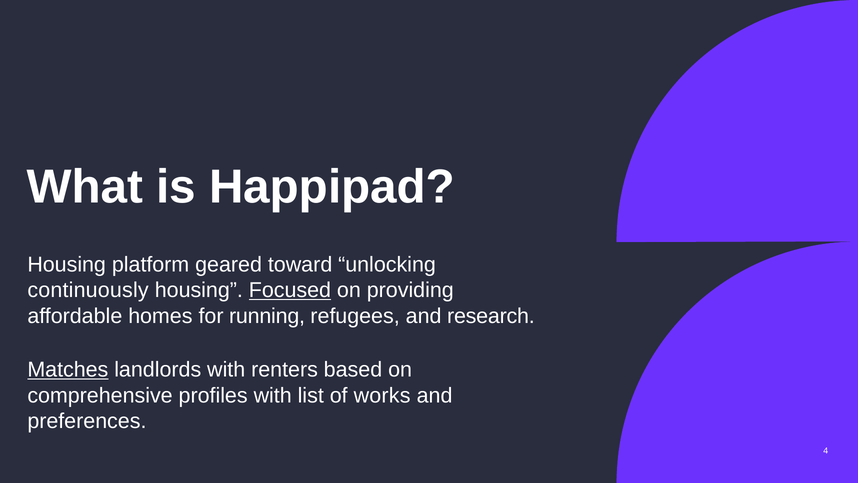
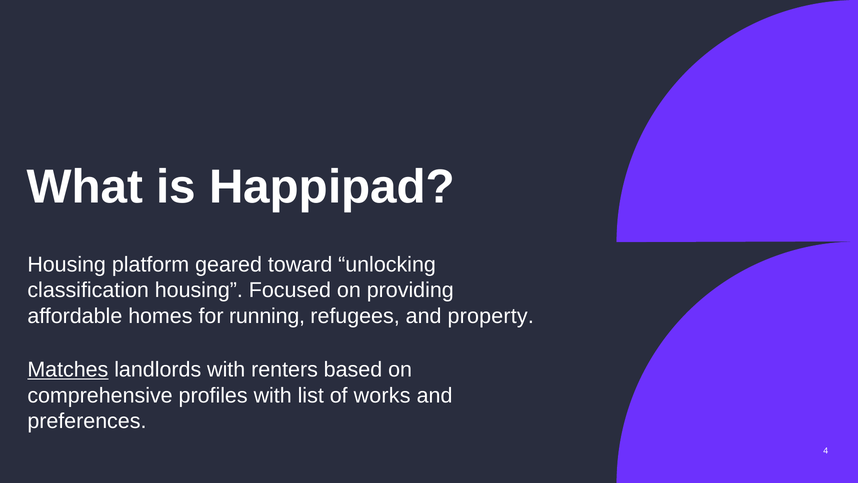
continuously: continuously -> classification
Focused underline: present -> none
research: research -> property
